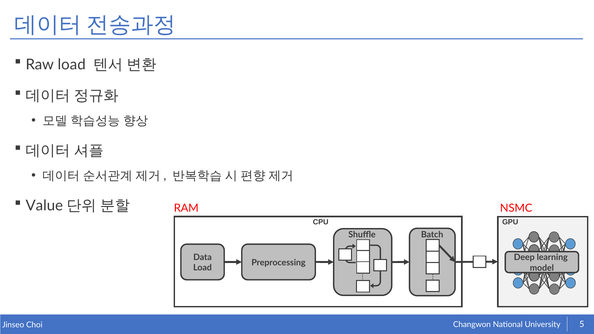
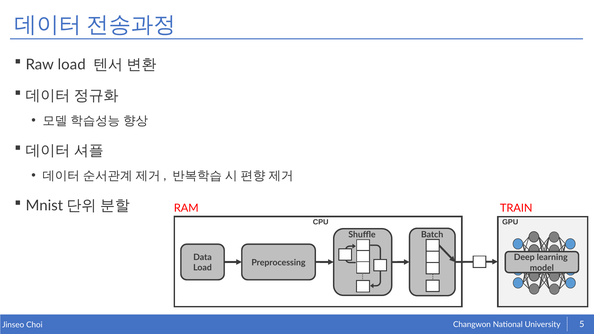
Value: Value -> Mnist
NSMC: NSMC -> TRAIN
